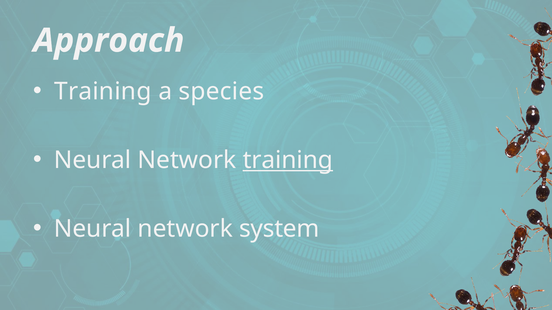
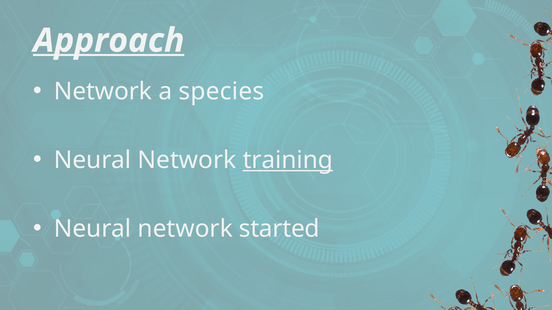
Approach underline: none -> present
Training at (103, 92): Training -> Network
system: system -> started
